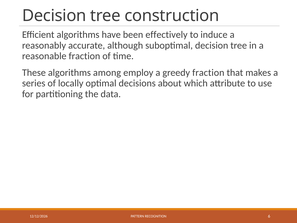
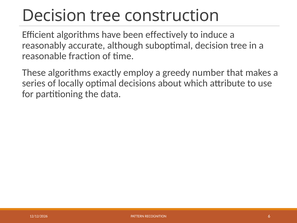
among: among -> exactly
greedy fraction: fraction -> number
